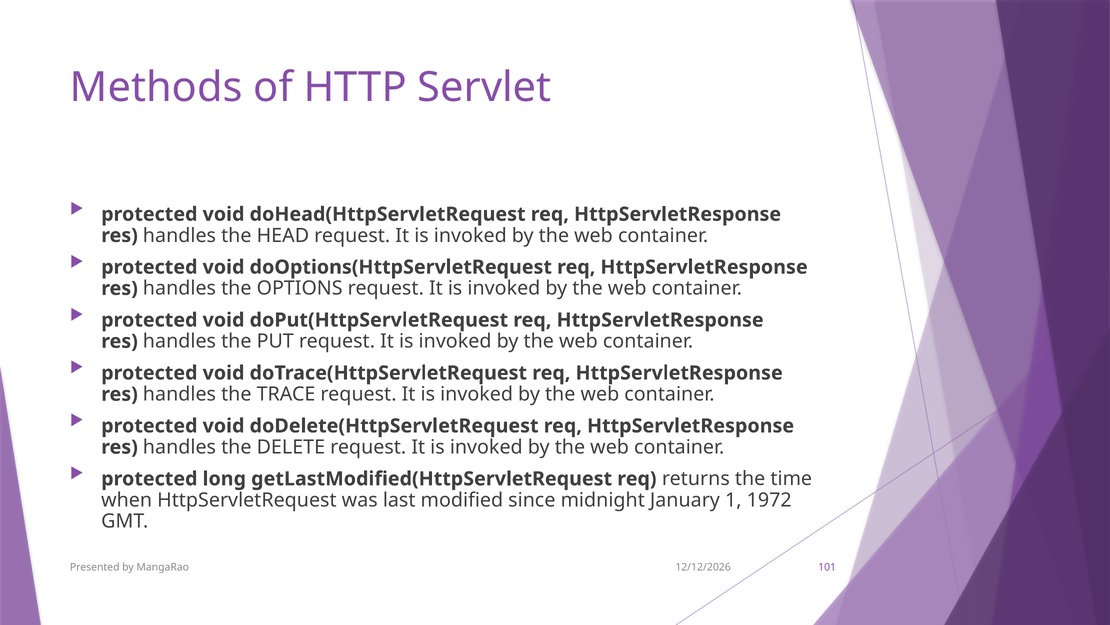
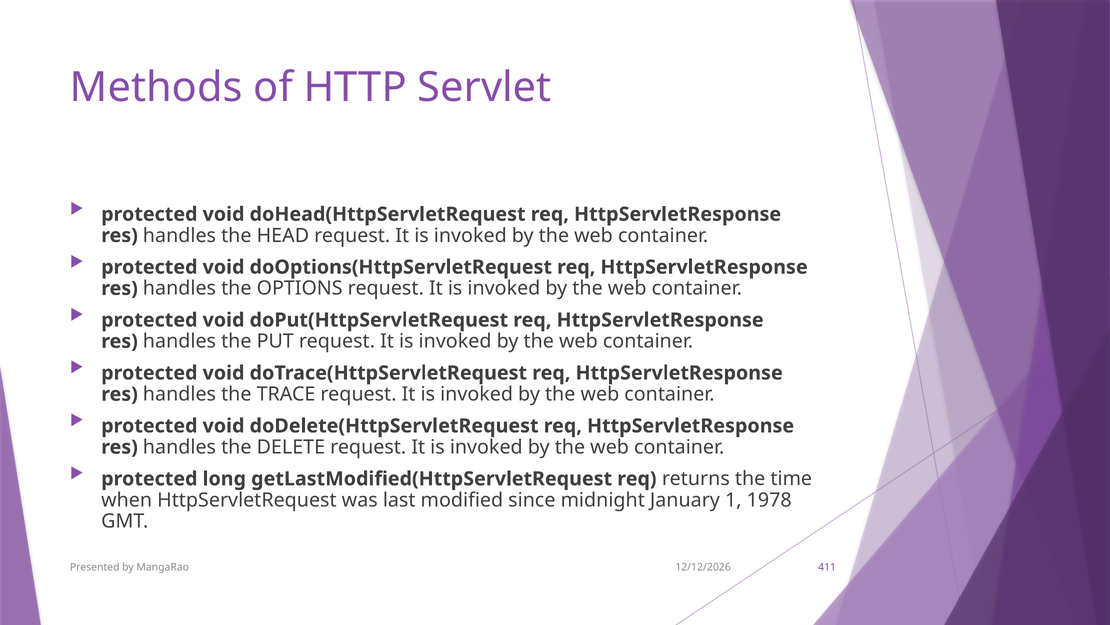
1972: 1972 -> 1978
101: 101 -> 411
